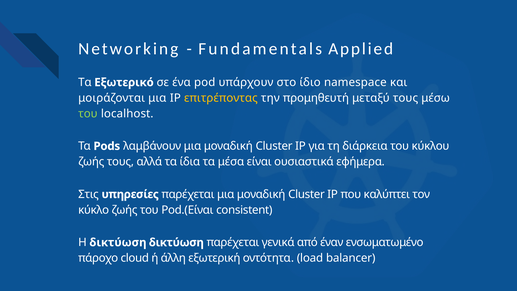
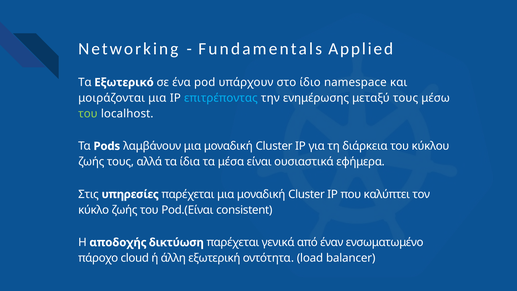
επιτρέποντας colour: yellow -> light blue
προμηθευτή: προμηθευτή -> ενημέρωσης
Η δικτύωση: δικτύωση -> αποδοχής
